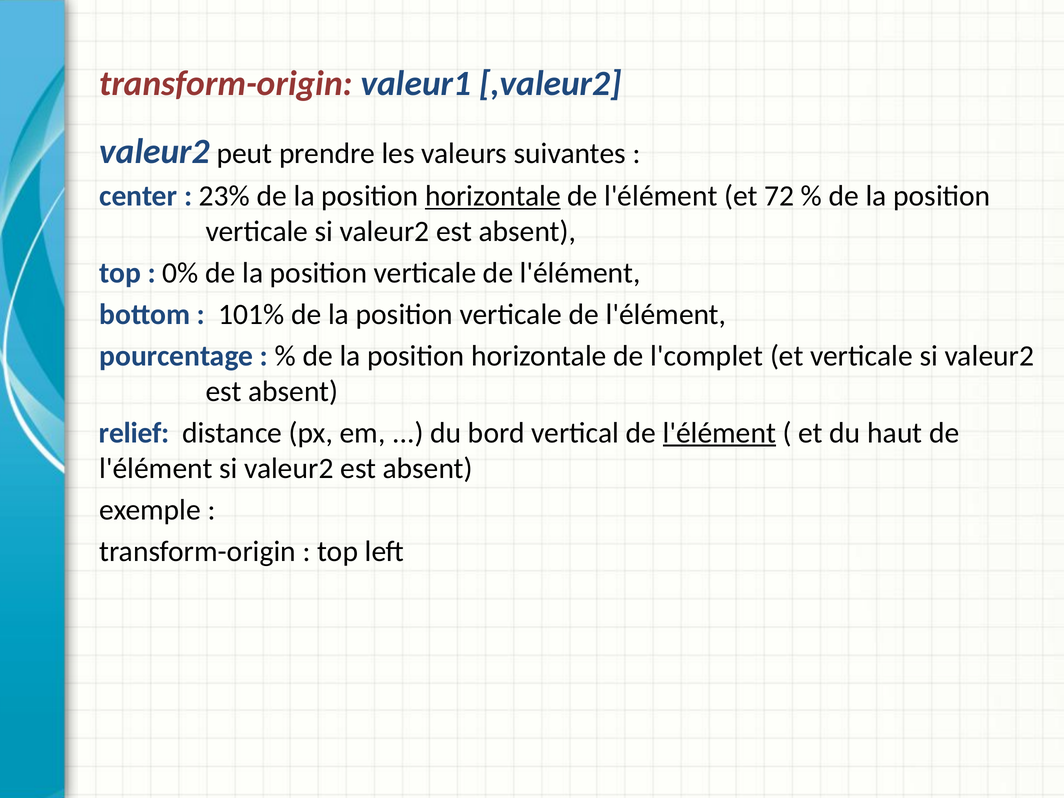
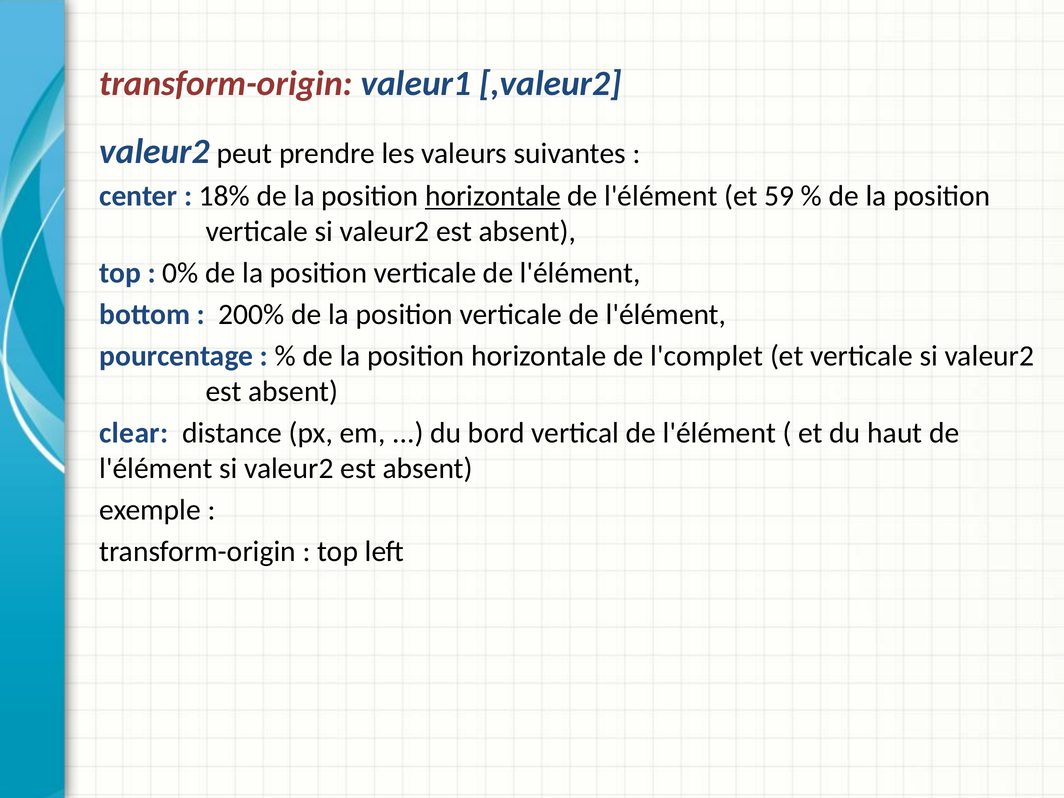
23%: 23% -> 18%
72: 72 -> 59
101%: 101% -> 200%
relief: relief -> clear
l'élément at (719, 433) underline: present -> none
